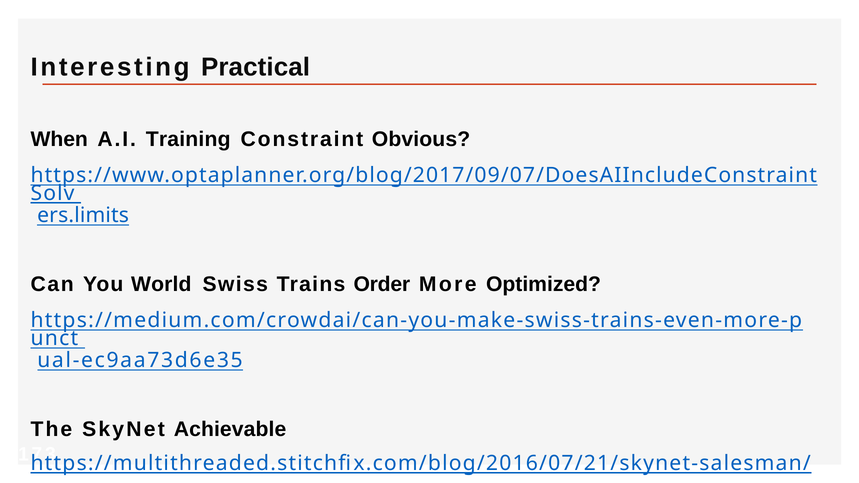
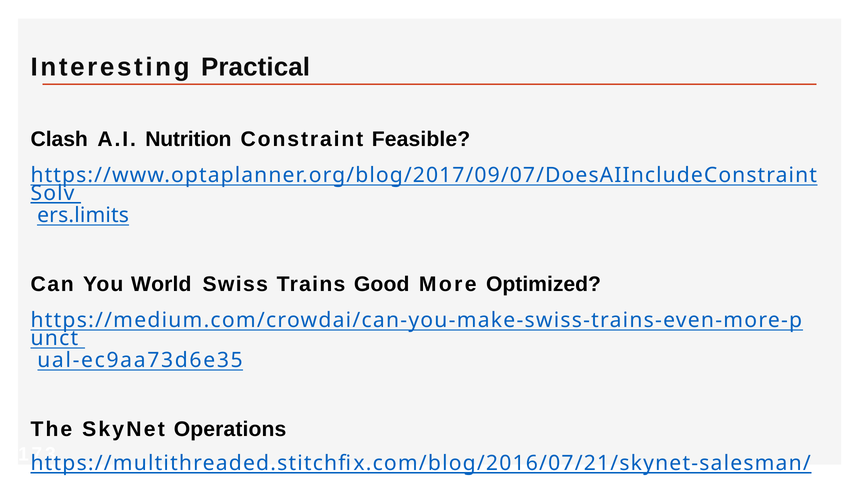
When: When -> Clash
Training: Training -> Nutrition
Obvious: Obvious -> Feasible
Order: Order -> Good
Achievable: Achievable -> Operations
